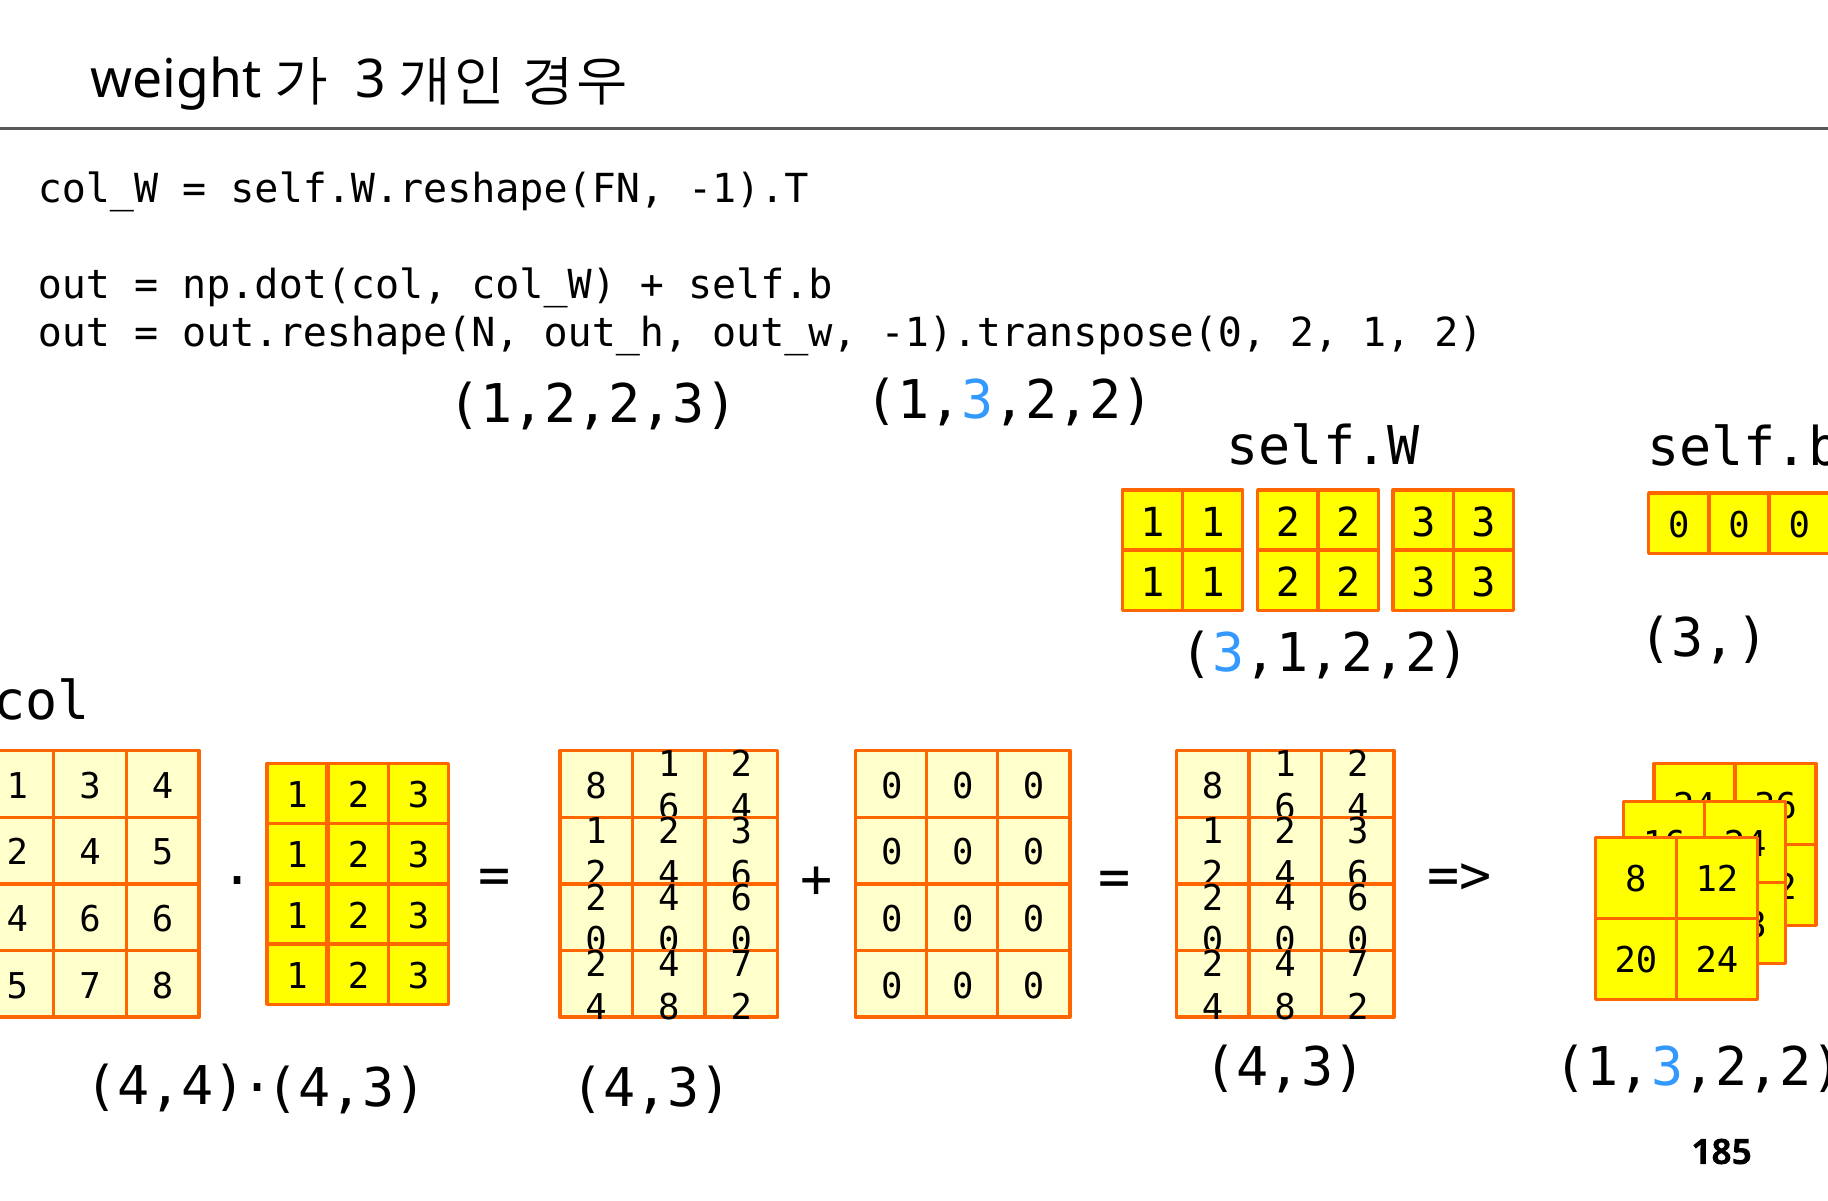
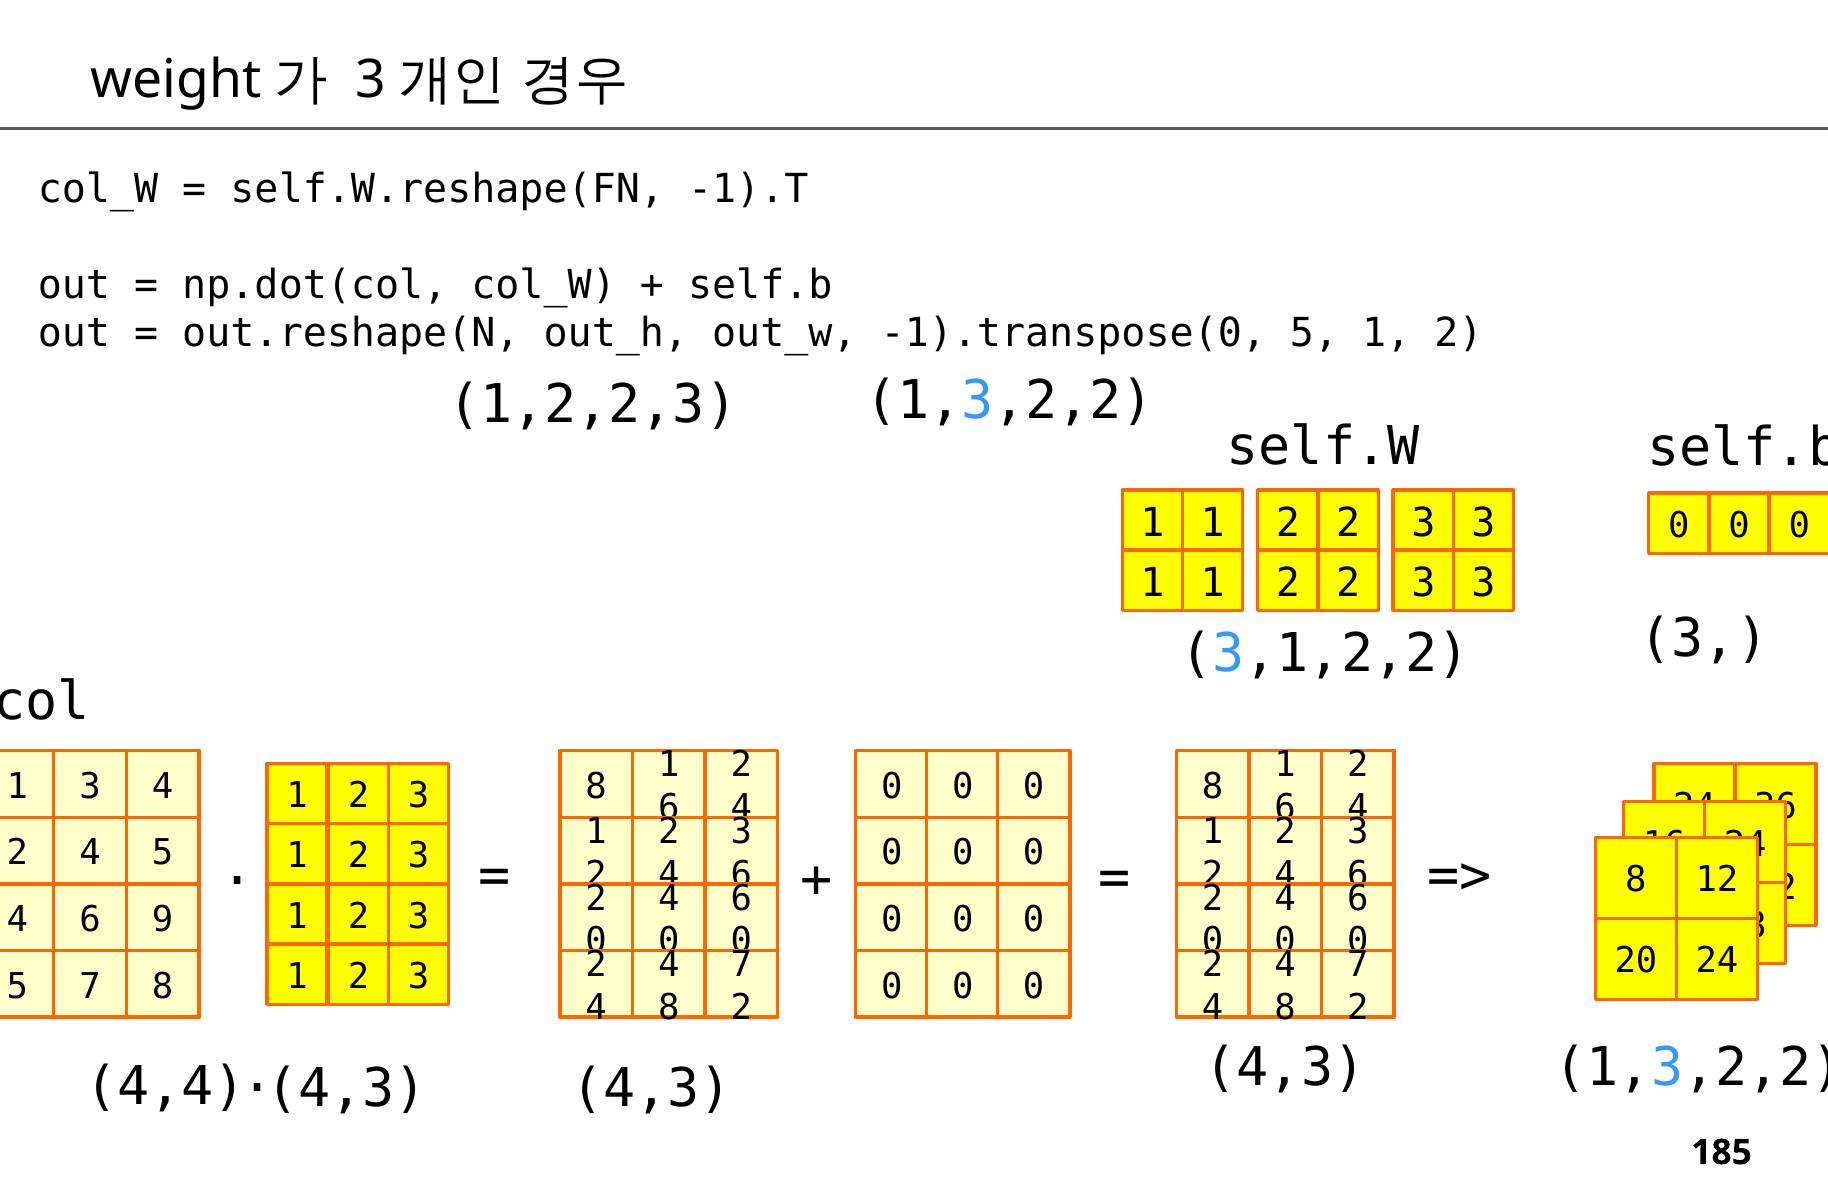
-1).transpose(0 2: 2 -> 5
4 6 6: 6 -> 9
